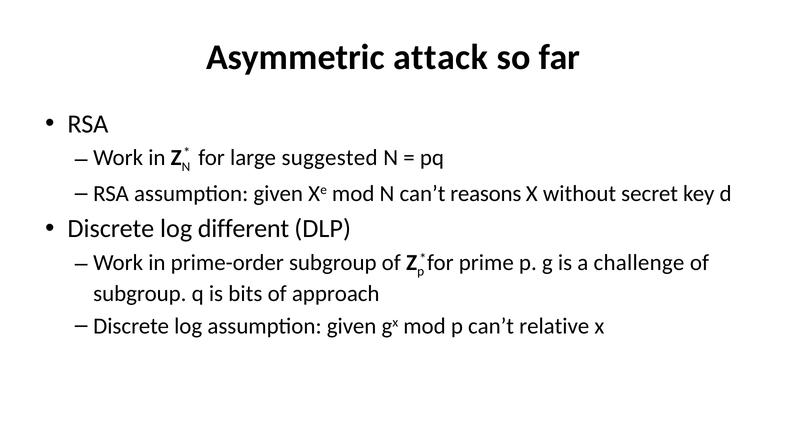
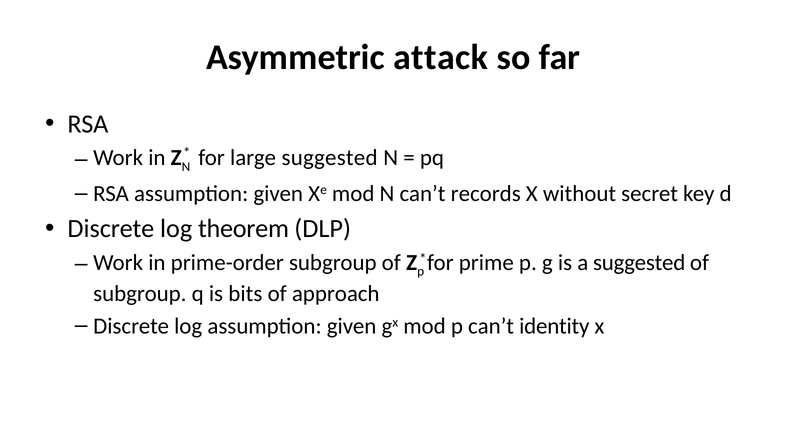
reasons: reasons -> records
different: different -> theorem
a challenge: challenge -> suggested
relative: relative -> identity
